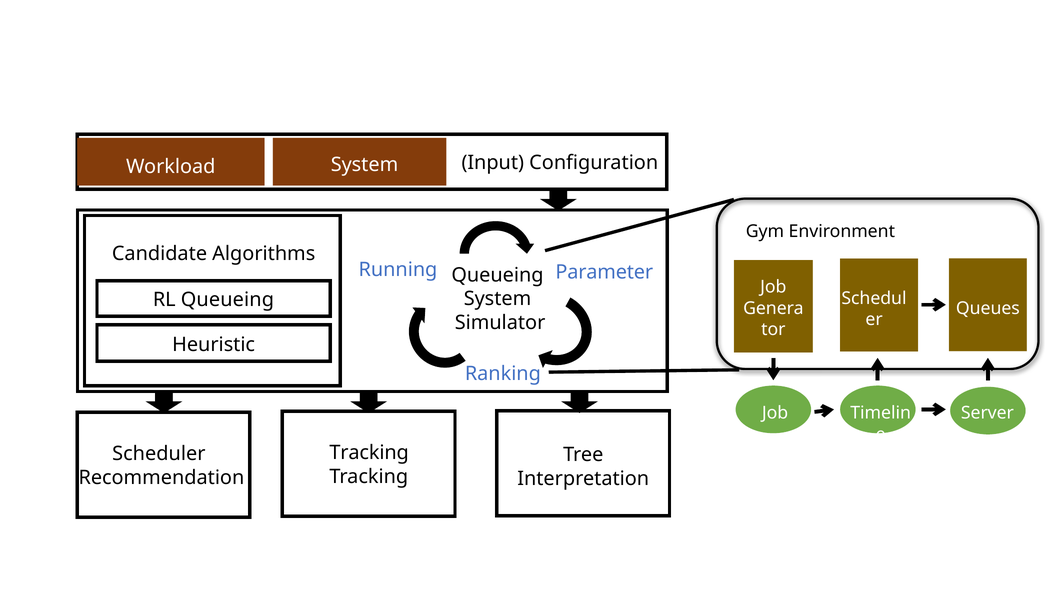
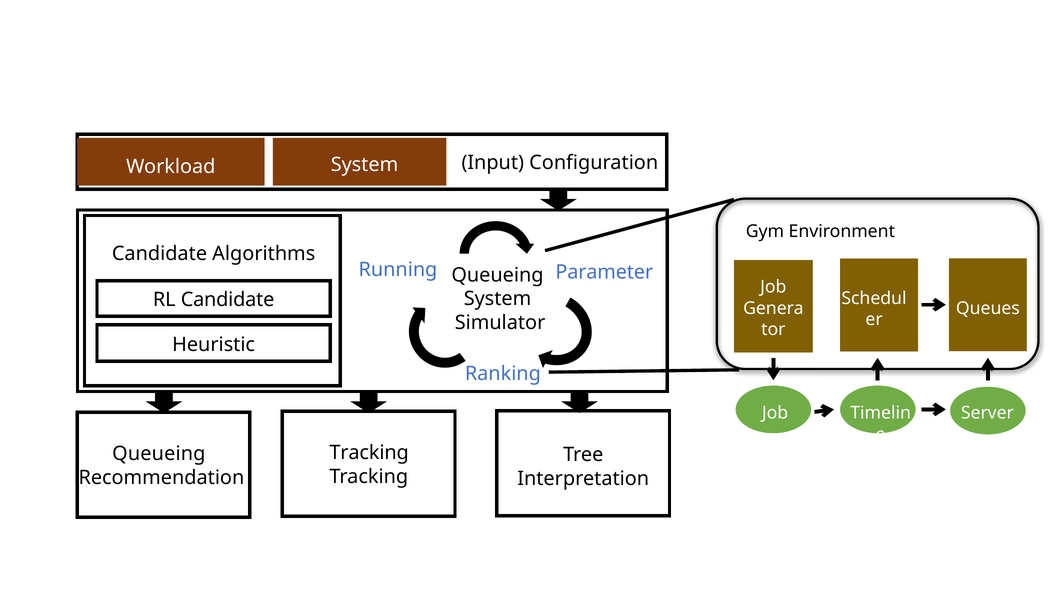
RL Queueing: Queueing -> Candidate
Scheduler at (159, 454): Scheduler -> Queueing
